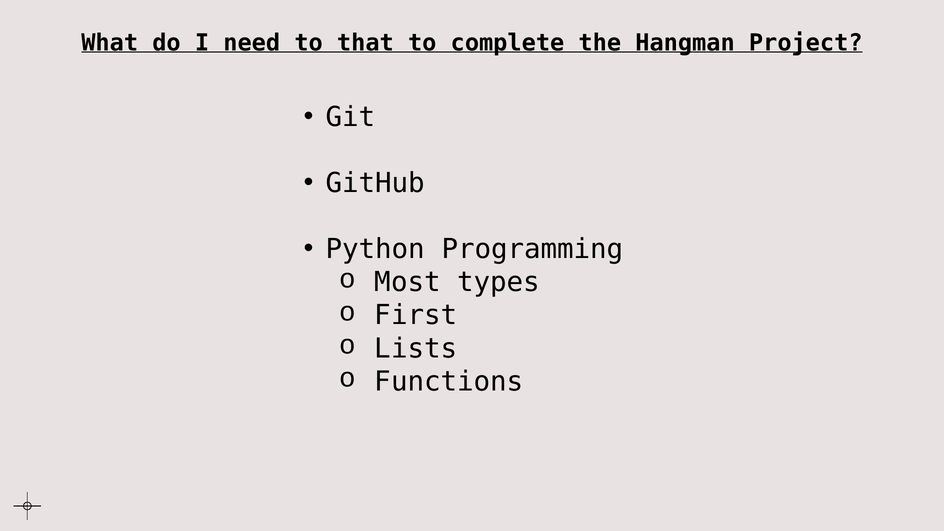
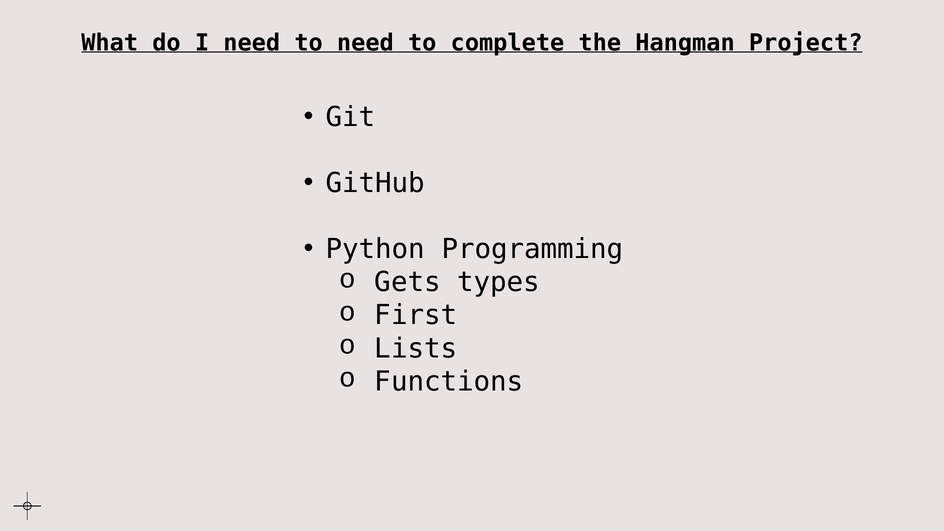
to that: that -> need
Most: Most -> Gets
